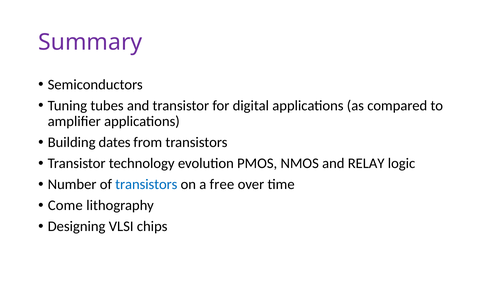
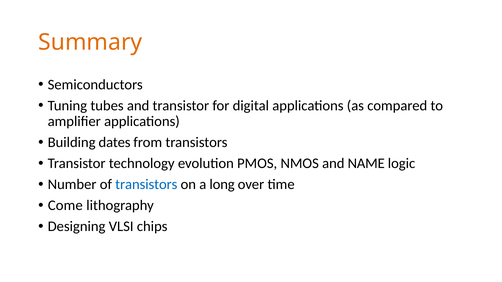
Summary colour: purple -> orange
RELAY: RELAY -> NAME
free: free -> long
